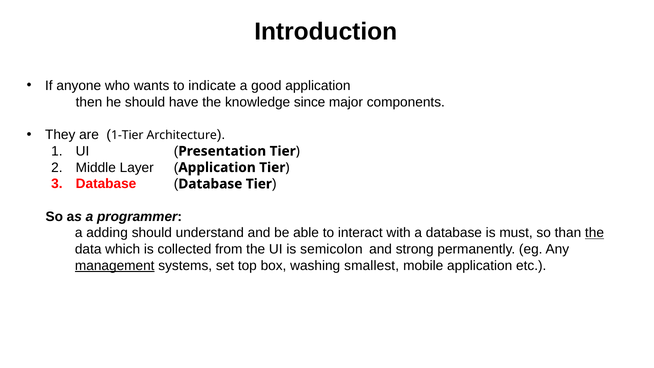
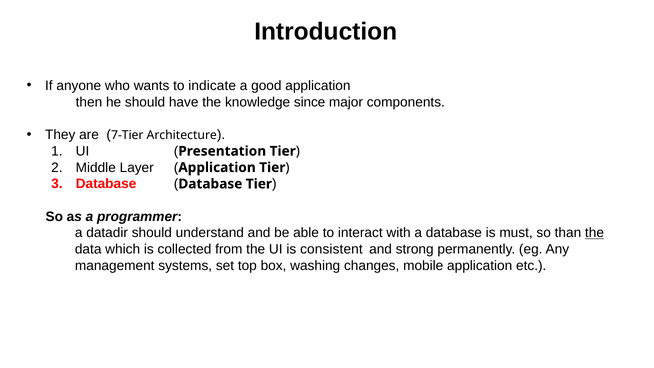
1-Tier: 1-Tier -> 7-Tier
adding: adding -> datadir
semicolon: semicolon -> consistent
management underline: present -> none
smallest: smallest -> changes
